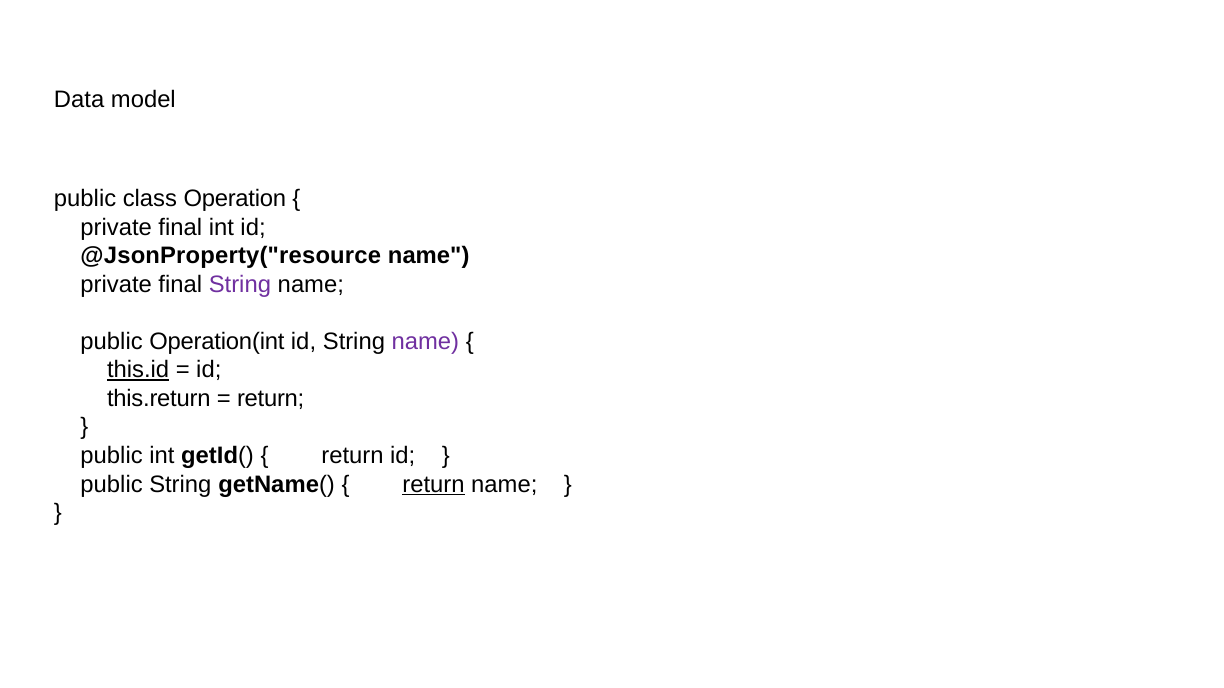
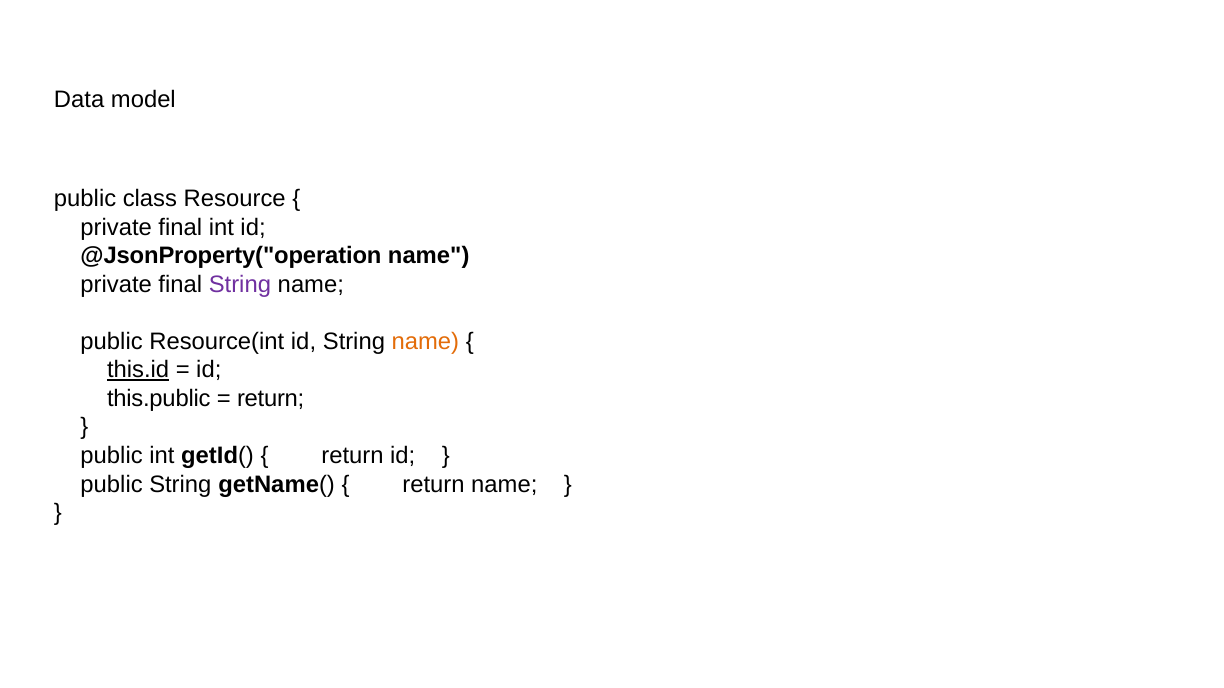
Operation: Operation -> Resource
@JsonProperty("resource: @JsonProperty("resource -> @JsonProperty("operation
Operation(int: Operation(int -> Resource(int
name at (425, 342) colour: purple -> orange
this.return: this.return -> this.public
return at (433, 485) underline: present -> none
